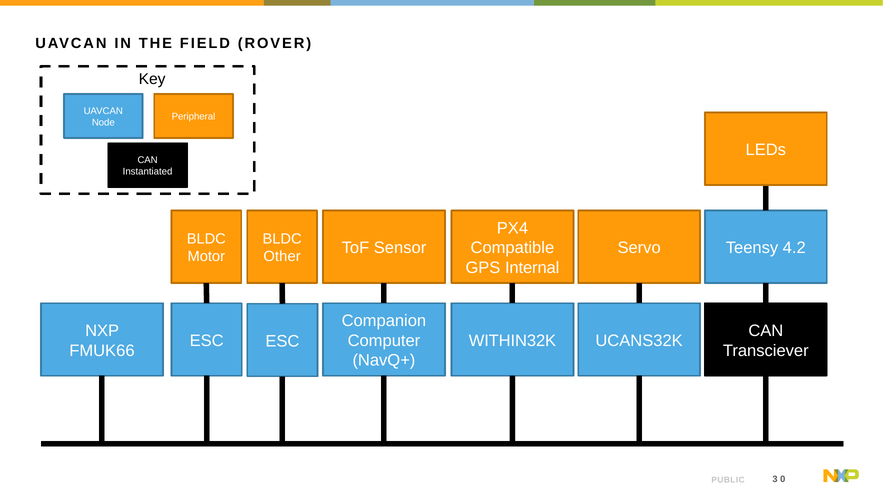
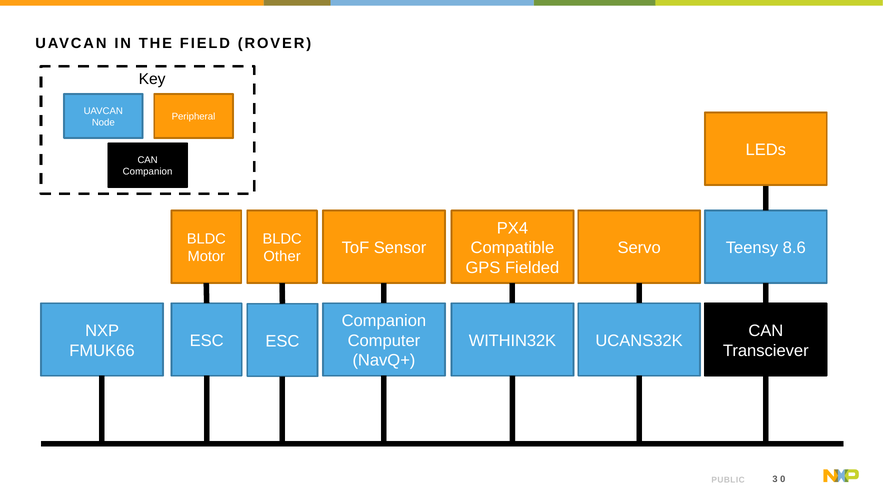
Instantiated at (148, 172): Instantiated -> Companion
4.2: 4.2 -> 8.6
Internal: Internal -> Fielded
